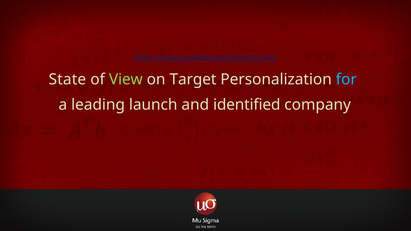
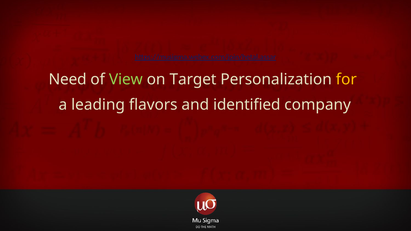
State: State -> Need
for colour: light blue -> yellow
launch: launch -> flavors
